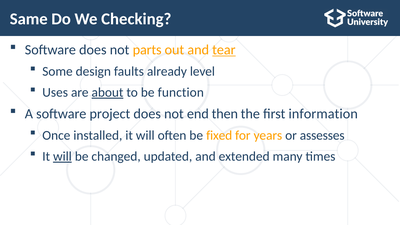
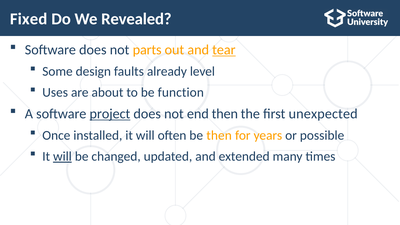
Same: Same -> Fixed
Checking: Checking -> Revealed
about underline: present -> none
project underline: none -> present
information: information -> unexpected
be fixed: fixed -> then
assesses: assesses -> possible
